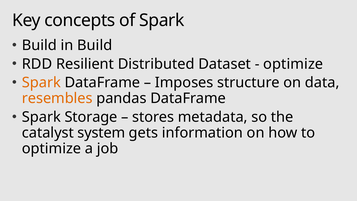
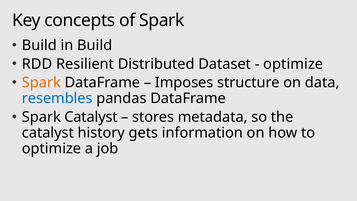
resembles colour: orange -> blue
Spark Storage: Storage -> Catalyst
system: system -> history
